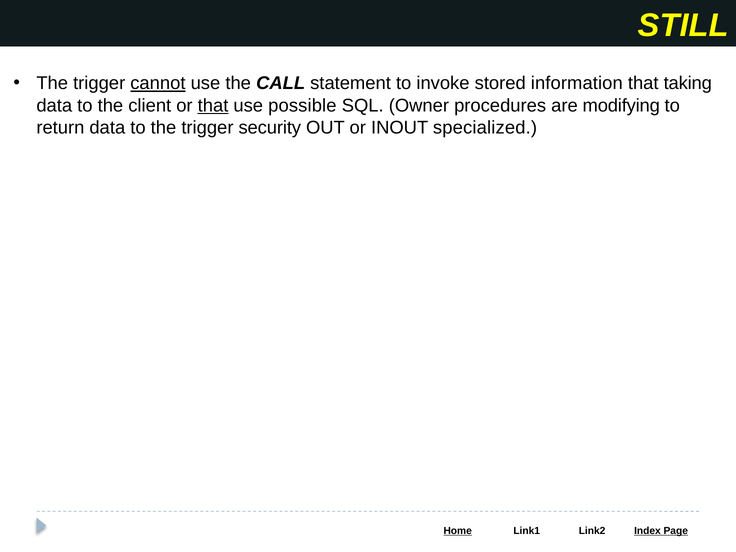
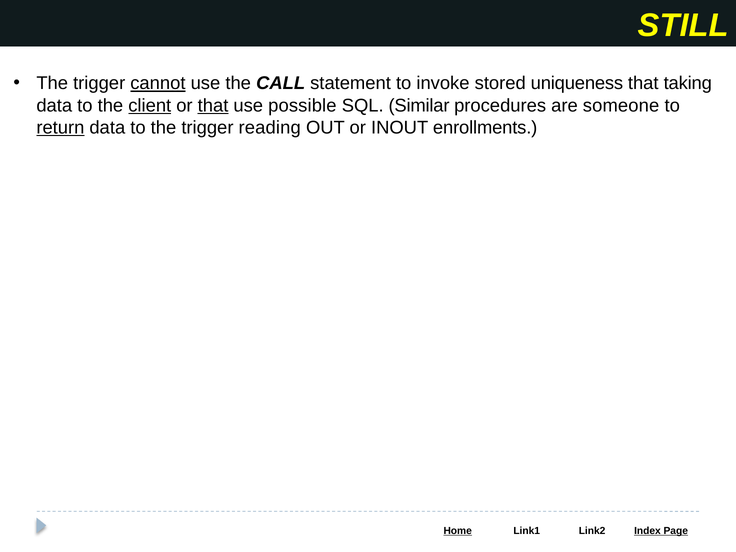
information: information -> uniqueness
client underline: none -> present
Owner: Owner -> Similar
modifying: modifying -> someone
return underline: none -> present
security: security -> reading
specialized: specialized -> enrollments
